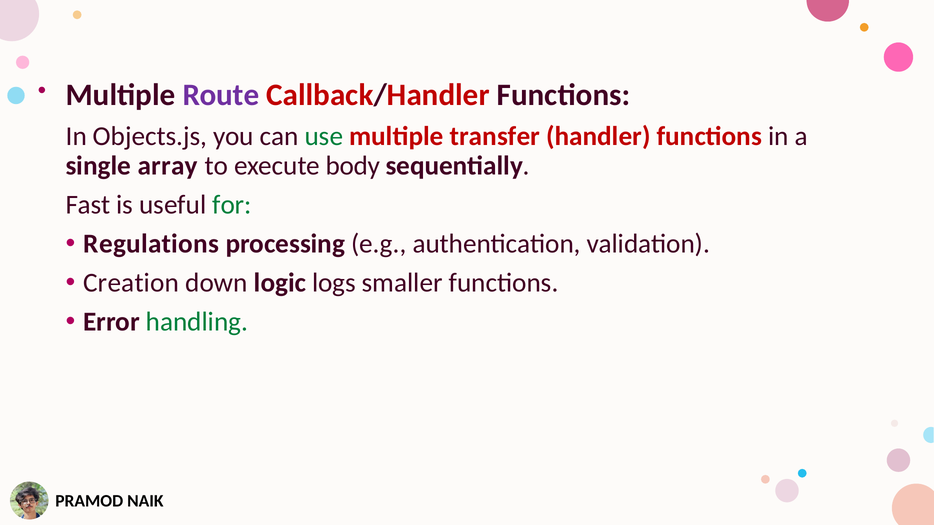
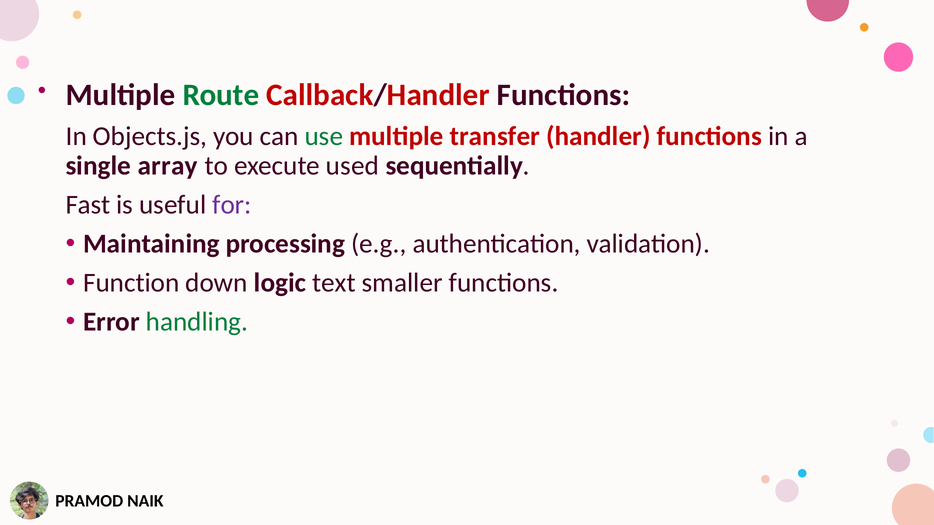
Route colour: purple -> green
body: body -> used
for colour: green -> purple
Regulations: Regulations -> Maintaining
Creation: Creation -> Function
logs: logs -> text
